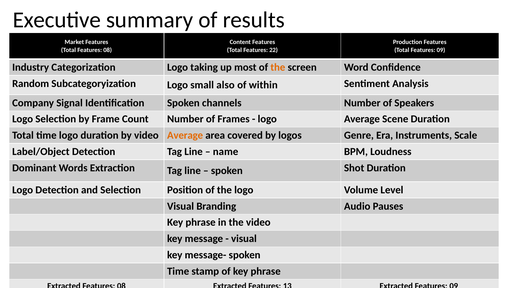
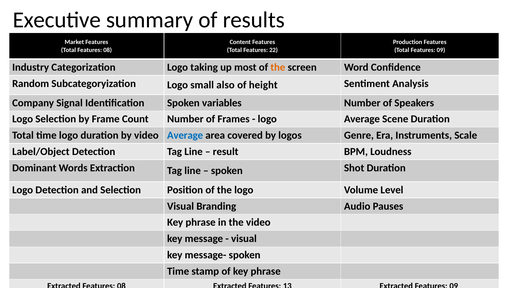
within: within -> height
channels: channels -> variables
Average at (185, 136) colour: orange -> blue
name: name -> result
